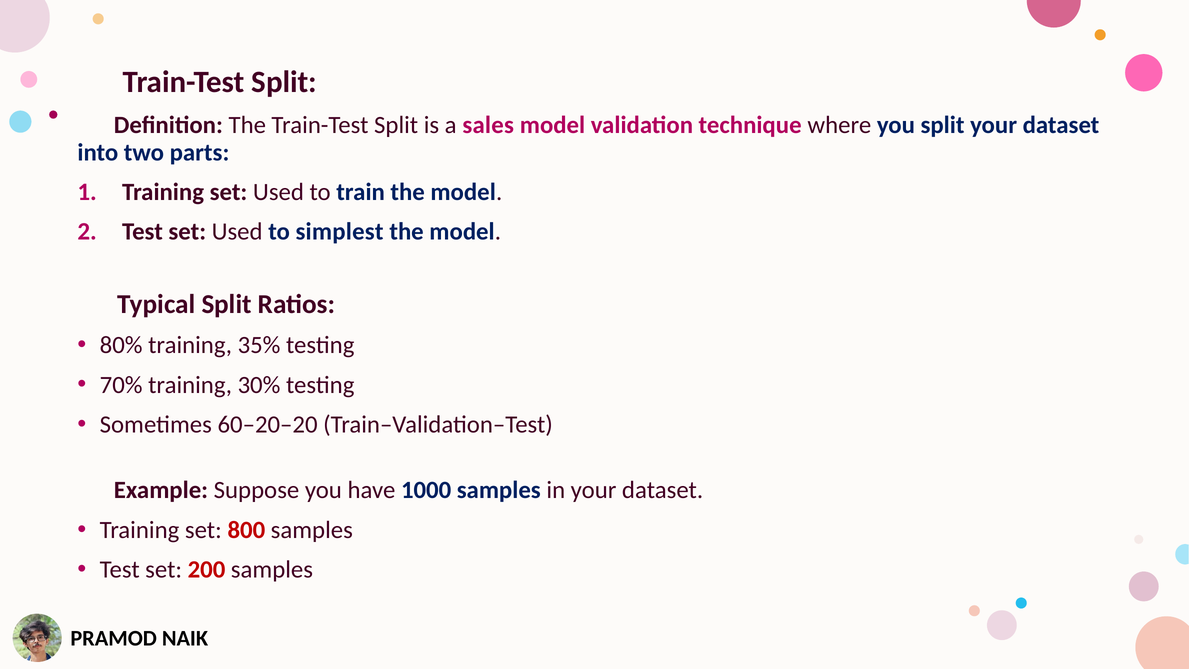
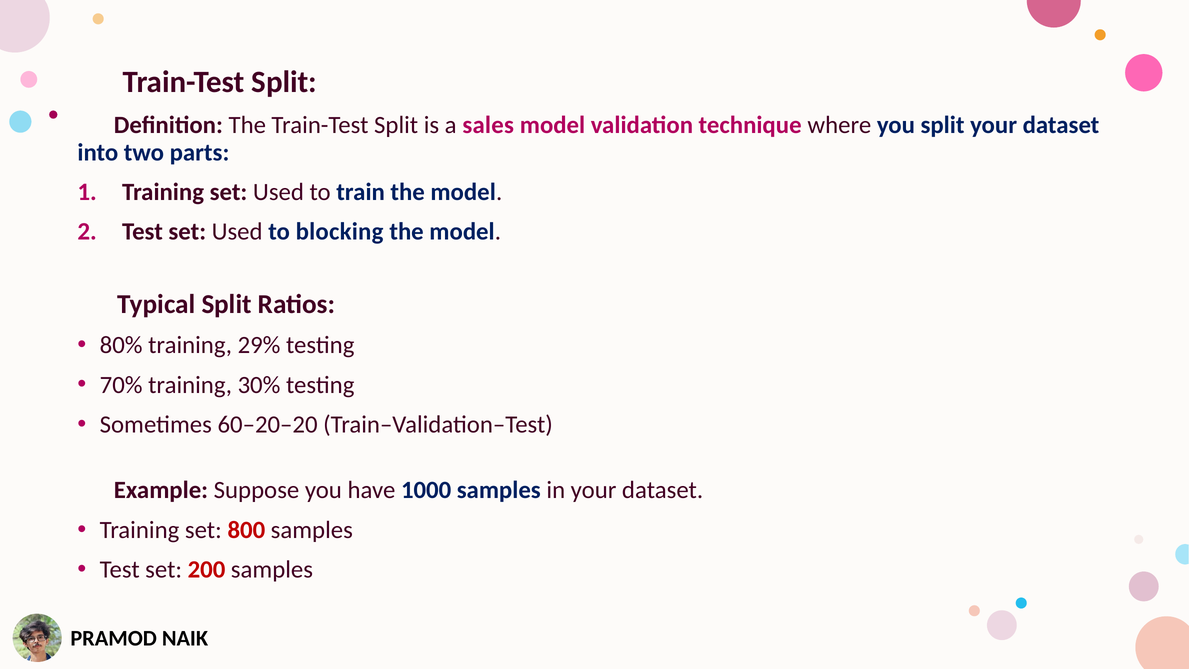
simplest: simplest -> blocking
35%: 35% -> 29%
